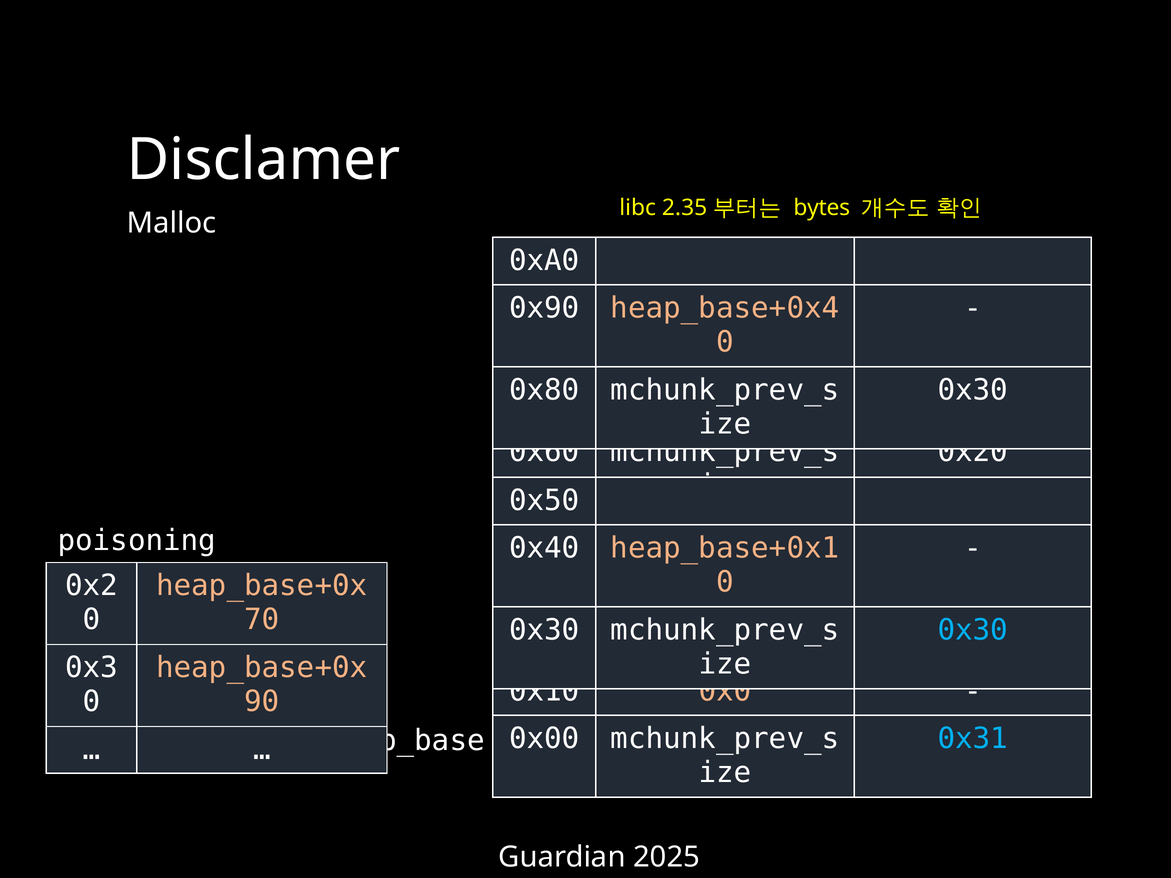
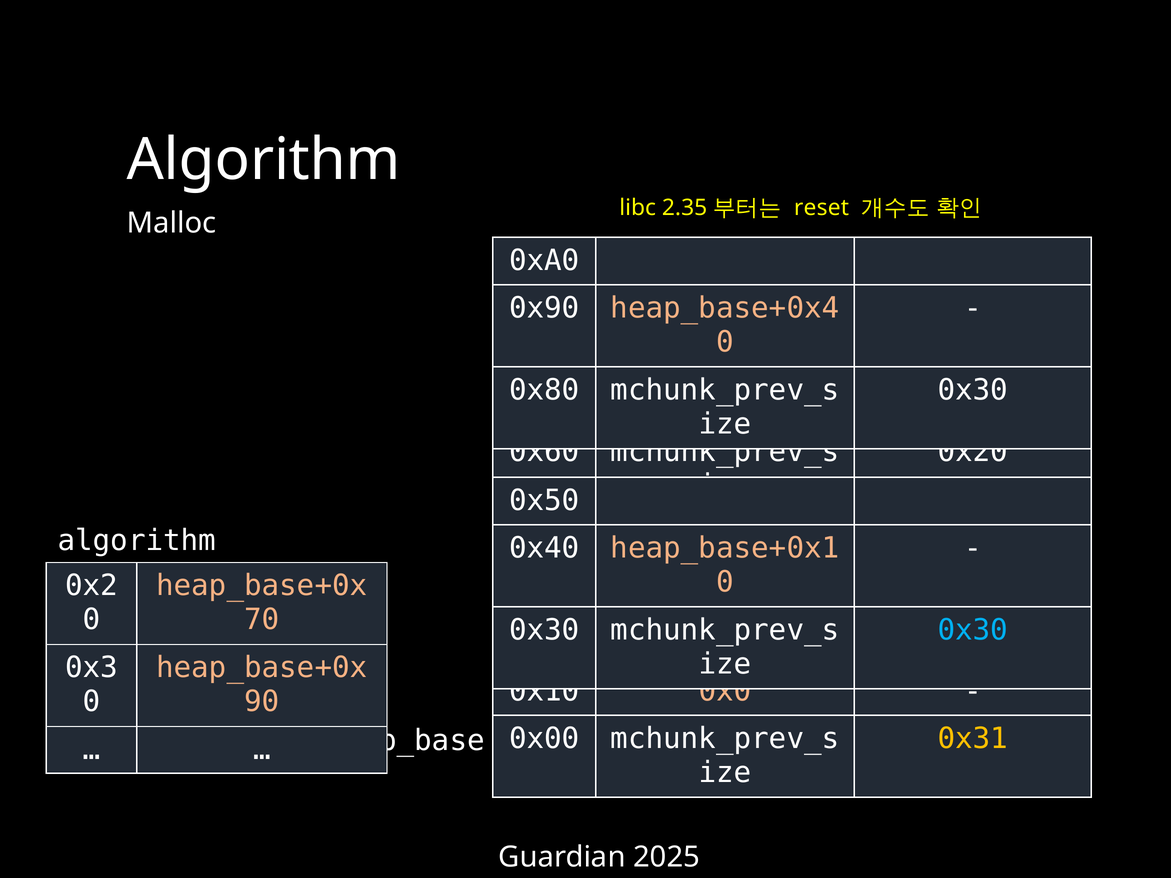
Disclamer at (264, 160): Disclamer -> Algorithm
bytes: bytes -> reset
poisoning at (137, 541): poisoning -> algorithm
0x31 colour: light blue -> yellow
